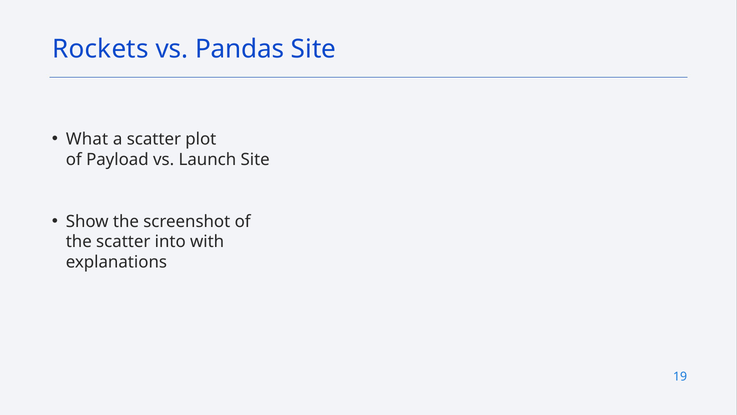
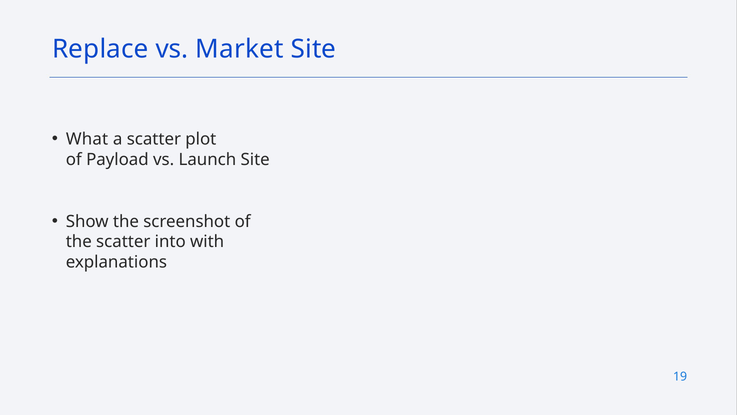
Rockets: Rockets -> Replace
Pandas: Pandas -> Market
